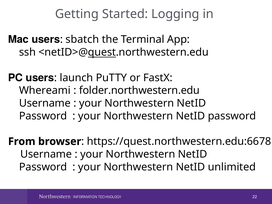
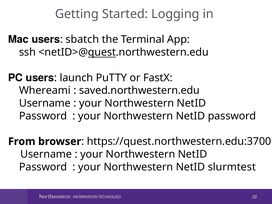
folder.northwestern.edu: folder.northwestern.edu -> saved.northwestern.edu
https://quest.northwestern.edu:6678: https://quest.northwestern.edu:6678 -> https://quest.northwestern.edu:3700
unlimited: unlimited -> slurmtest
